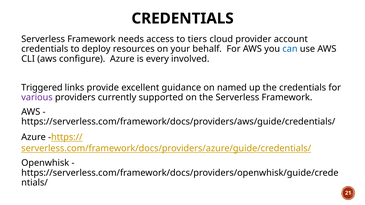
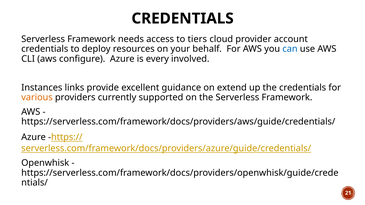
Triggered: Triggered -> Instances
named: named -> extend
various colour: purple -> orange
